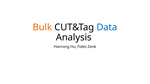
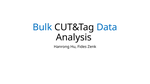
Bulk colour: orange -> blue
